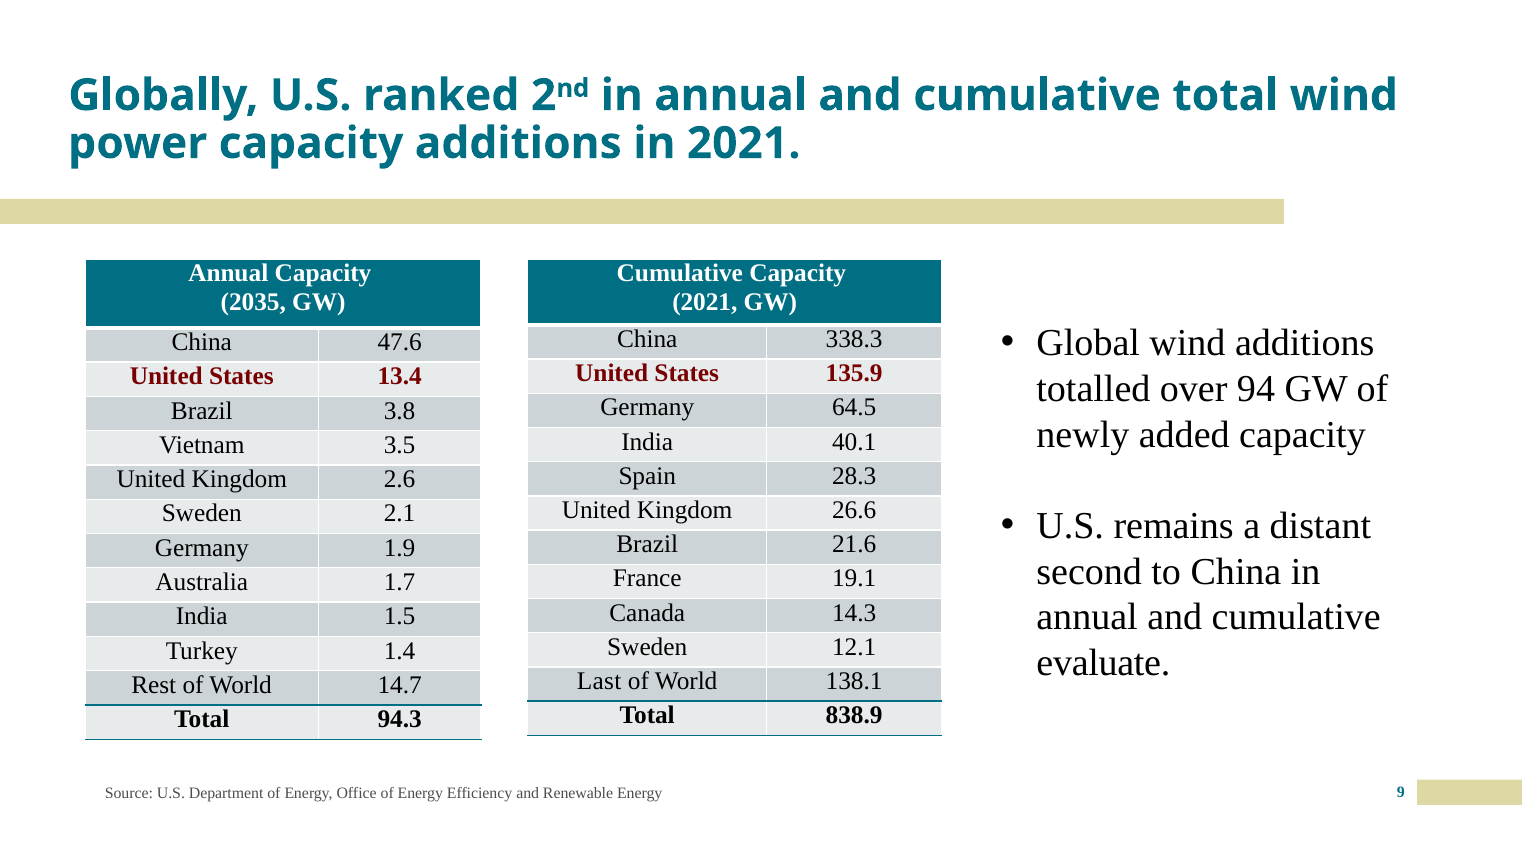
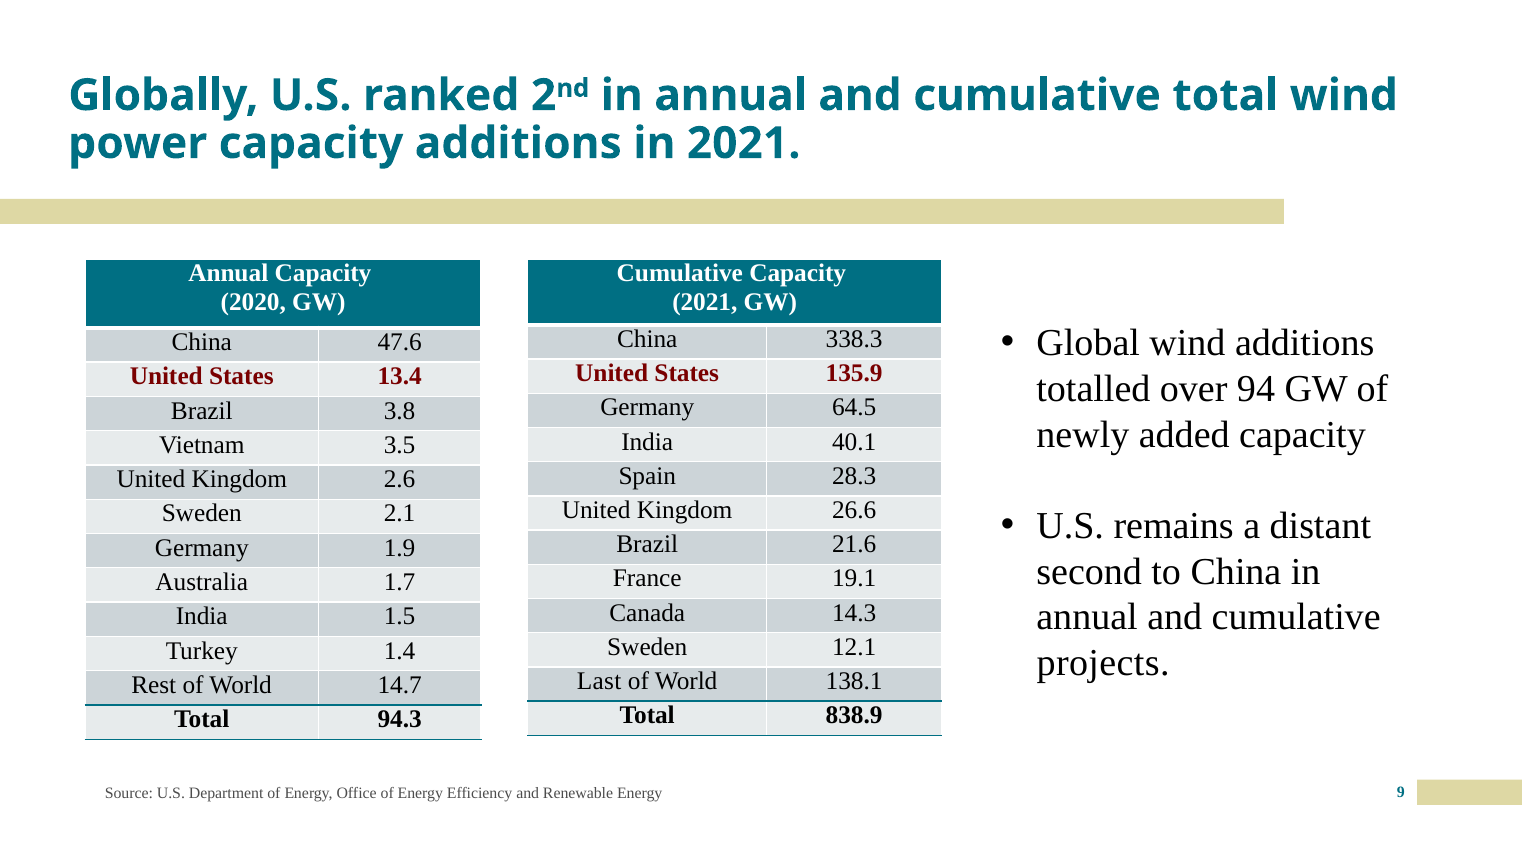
2035: 2035 -> 2020
evaluate: evaluate -> projects
